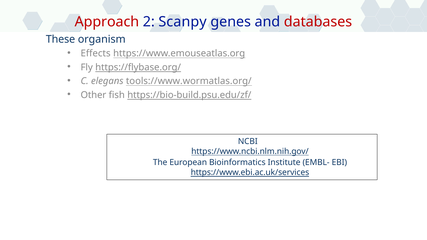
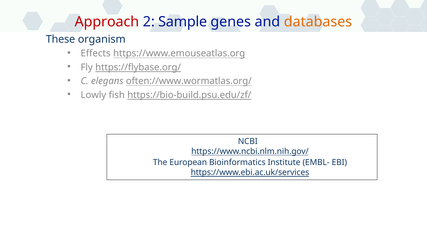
Scanpy: Scanpy -> Sample
databases colour: red -> orange
tools://www.wormatlas.org/: tools://www.wormatlas.org/ -> often://www.wormatlas.org/
Other: Other -> Lowly
